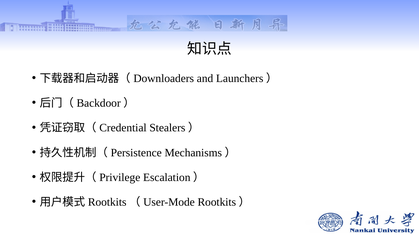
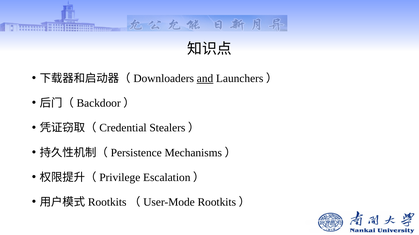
and underline: none -> present
